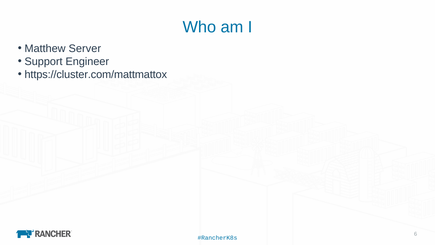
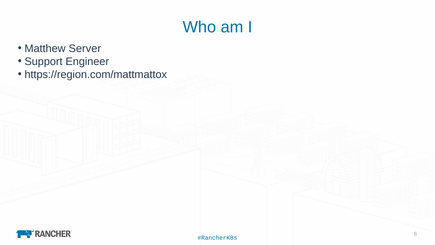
https://cluster.com/mattmattox: https://cluster.com/mattmattox -> https://region.com/mattmattox
